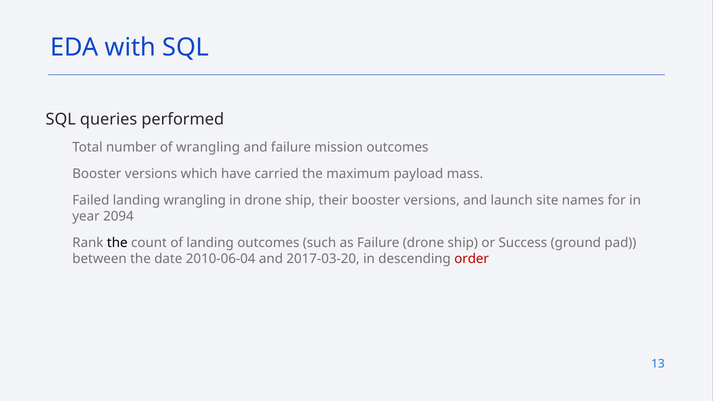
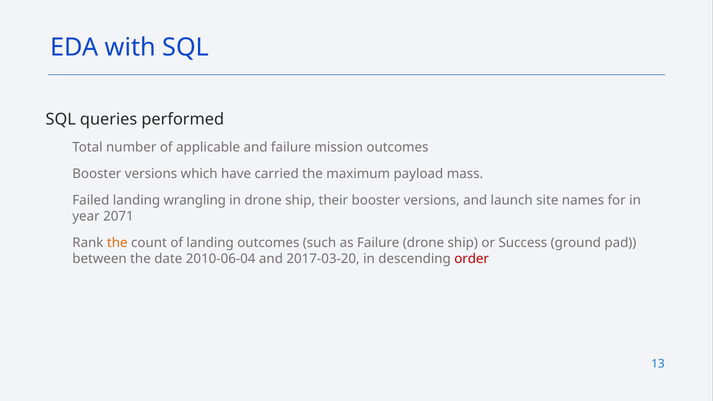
of wrangling: wrangling -> applicable
2094: 2094 -> 2071
the at (117, 243) colour: black -> orange
